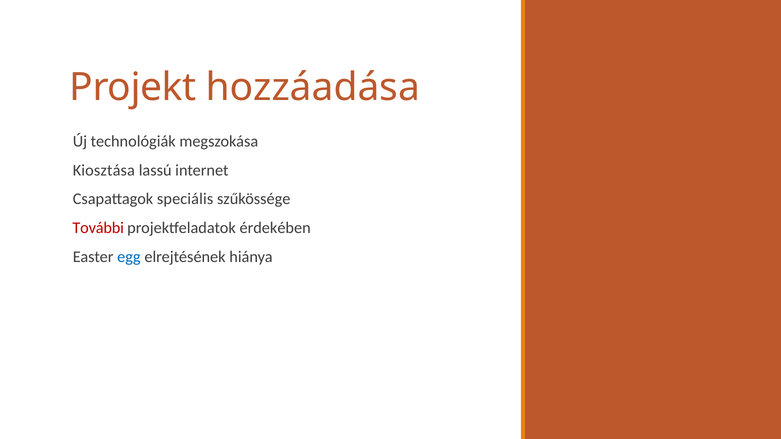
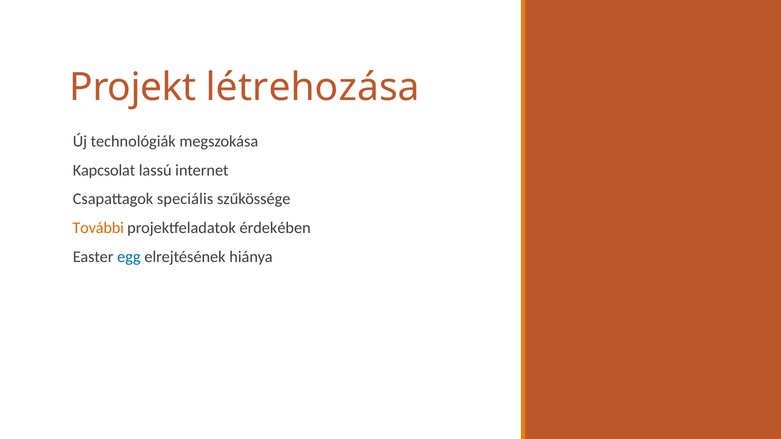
hozzáadása: hozzáadása -> létrehozása
Kiosztása: Kiosztása -> Kapcsolat
További colour: red -> orange
